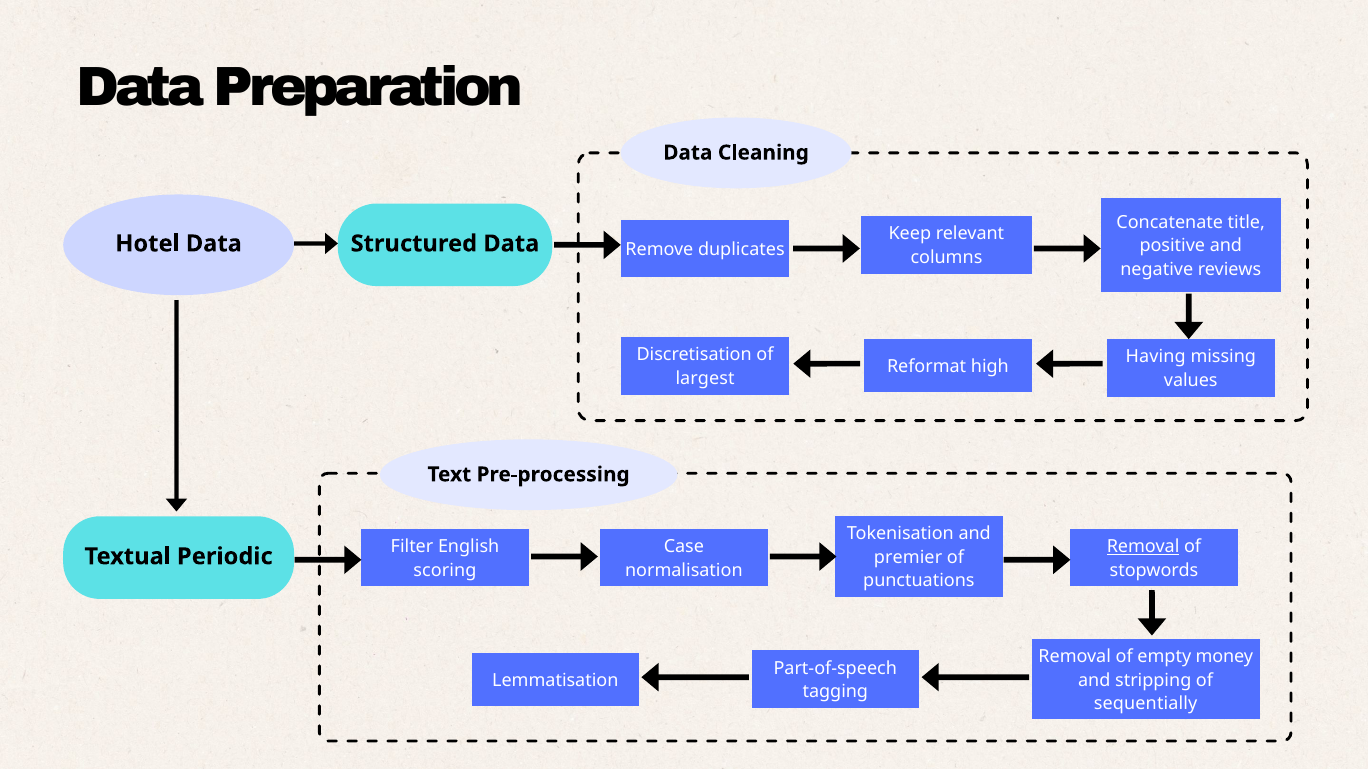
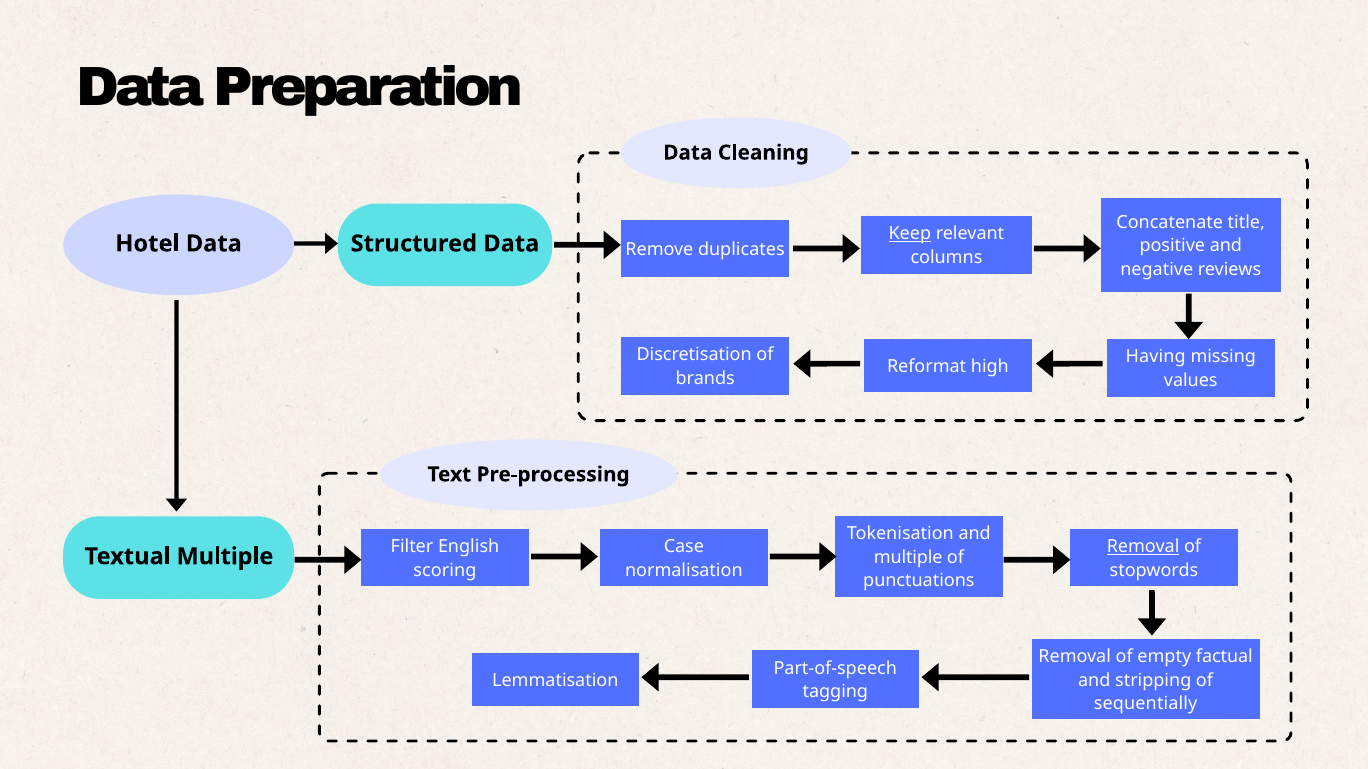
Keep underline: none -> present
largest: largest -> brands
premier at (908, 558): premier -> multiple
Textual Periodic: Periodic -> Multiple
money: money -> factual
